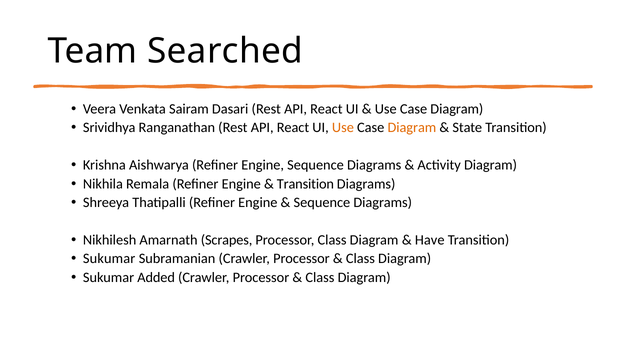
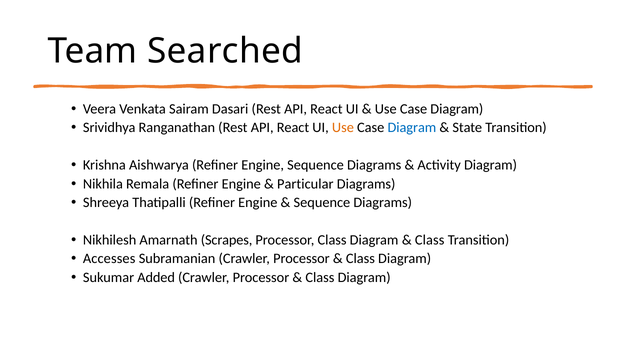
Diagram at (412, 128) colour: orange -> blue
Transition at (305, 184): Transition -> Particular
Have at (430, 240): Have -> Class
Sukumar at (109, 259): Sukumar -> Accesses
